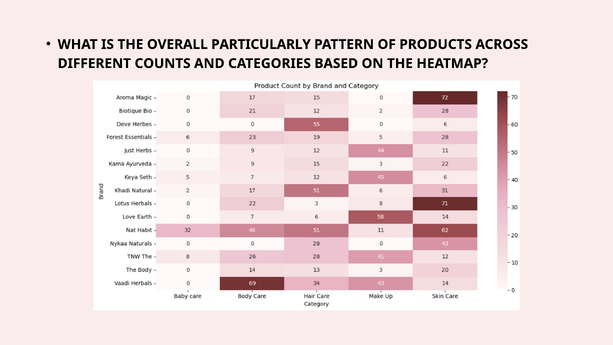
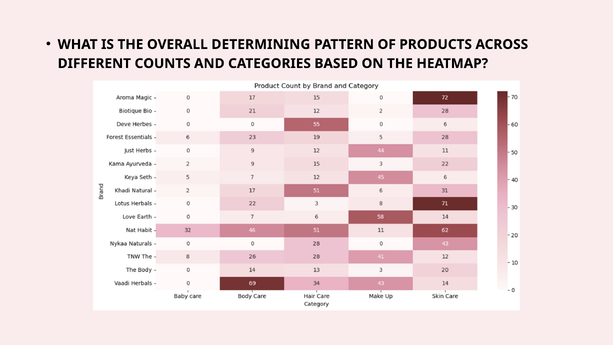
PARTICULARLY: PARTICULARLY -> DETERMINING
